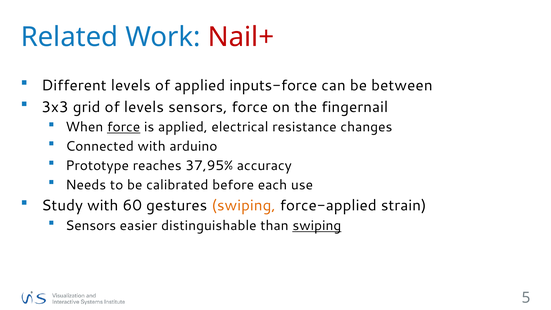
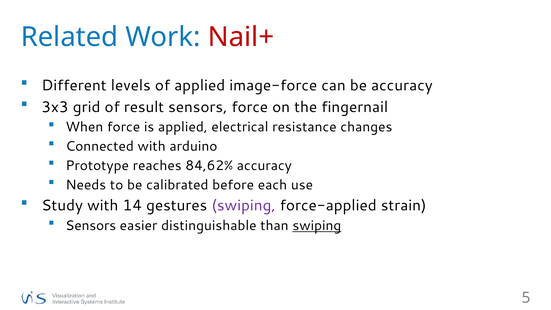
inputs-force: inputs-force -> image-force
be between: between -> accuracy
of levels: levels -> result
force at (124, 127) underline: present -> none
37,95%: 37,95% -> 84,62%
60: 60 -> 14
swiping at (244, 206) colour: orange -> purple
